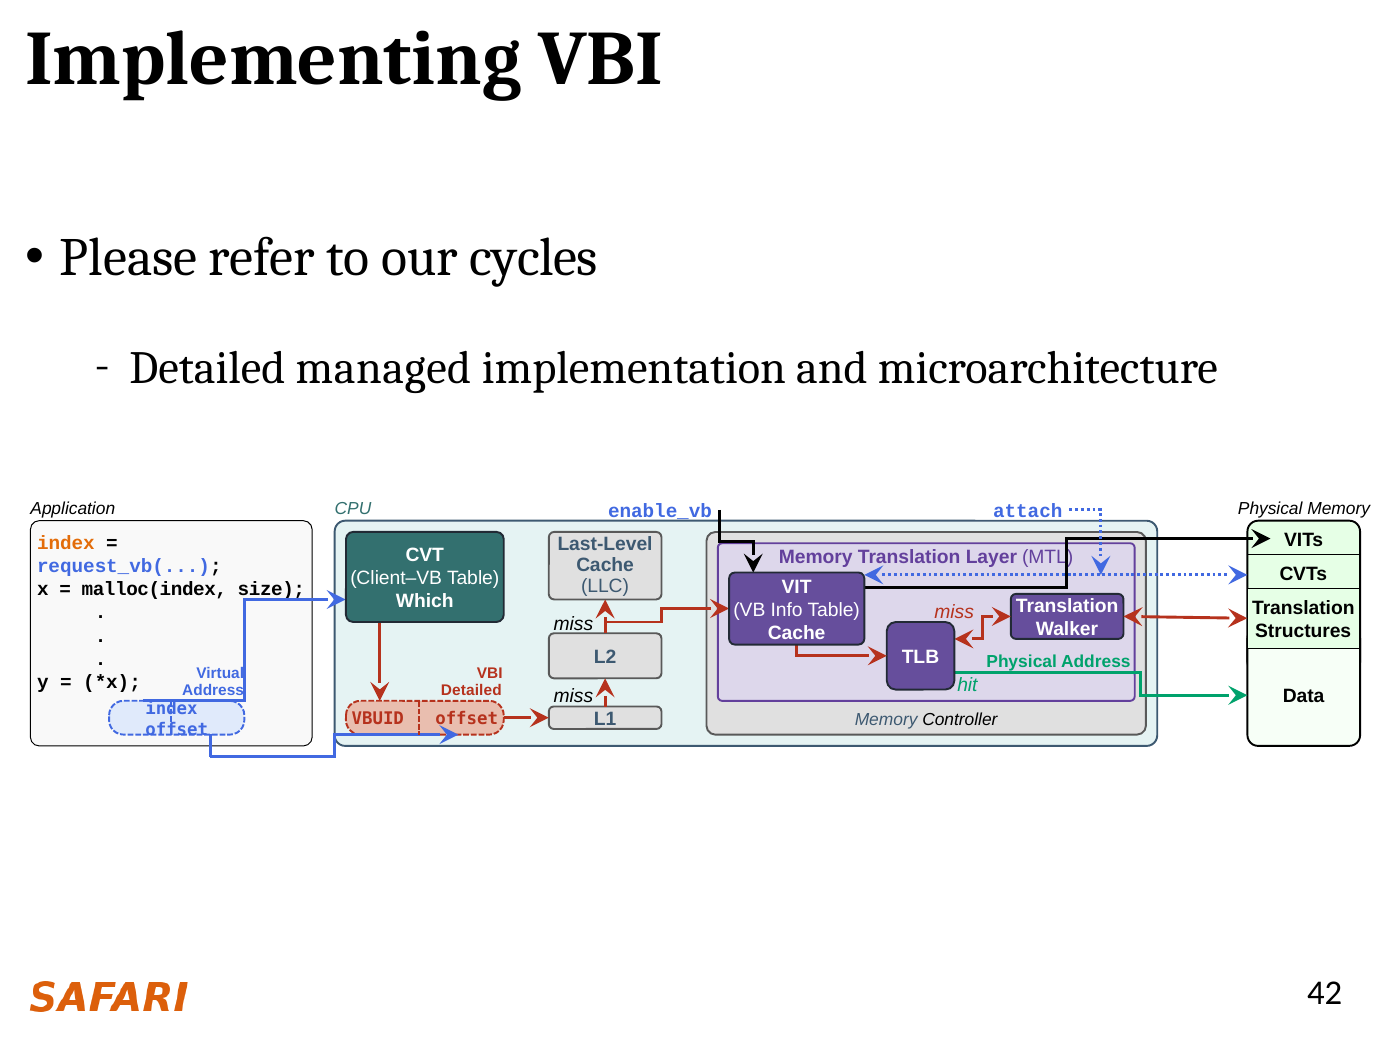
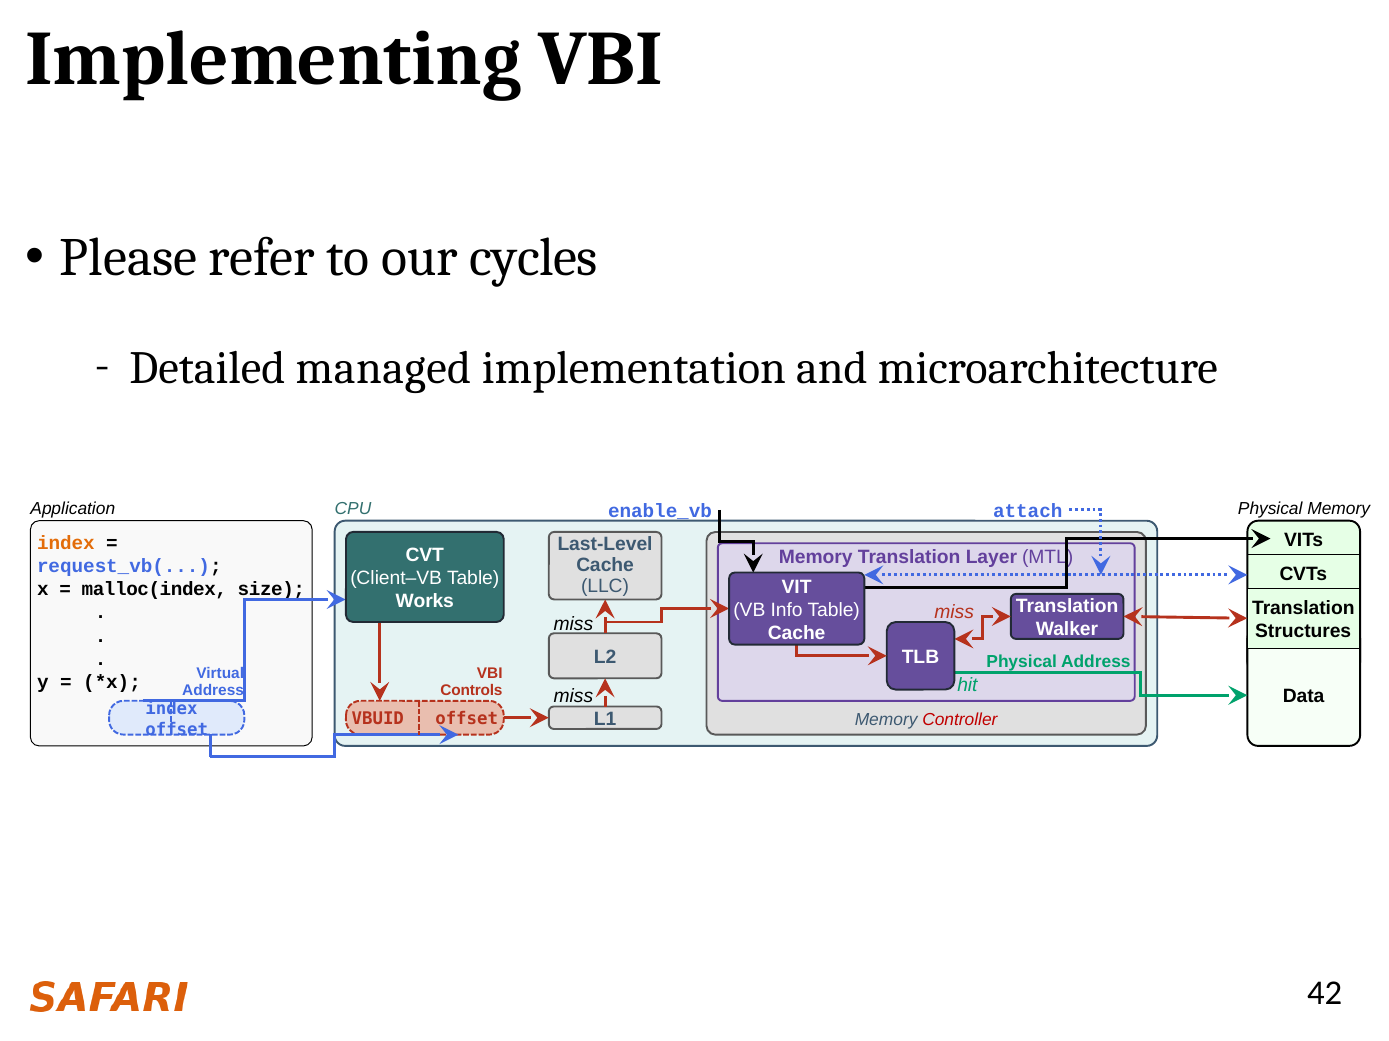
Which: Which -> Works
Detailed at (471, 691): Detailed -> Controls
Controller colour: black -> red
